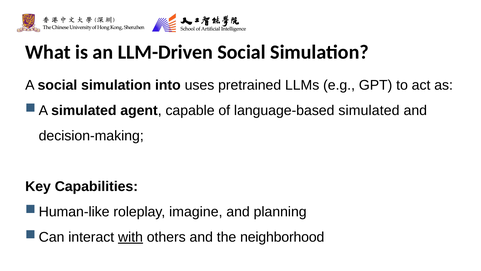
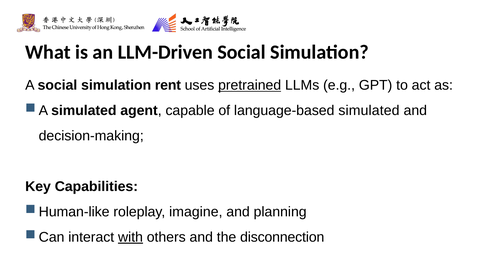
into: into -> rent
pretrained underline: none -> present
neighborhood: neighborhood -> disconnection
